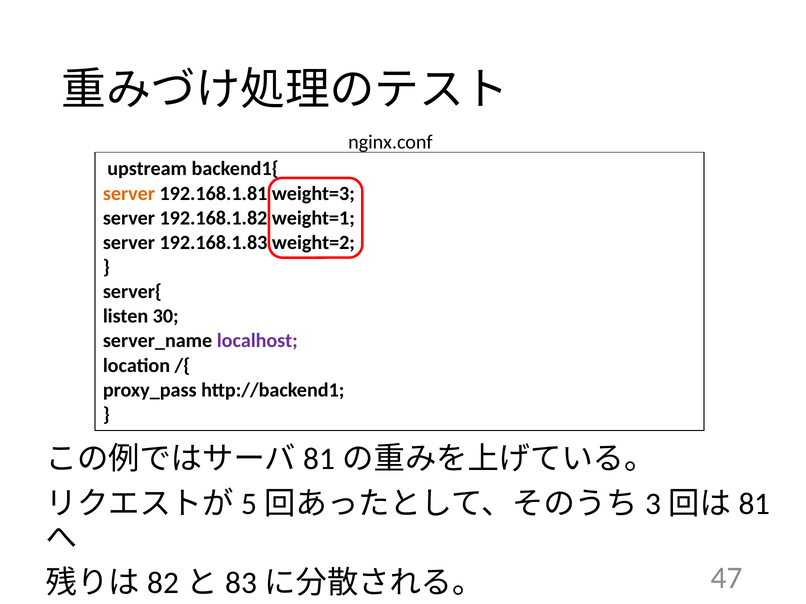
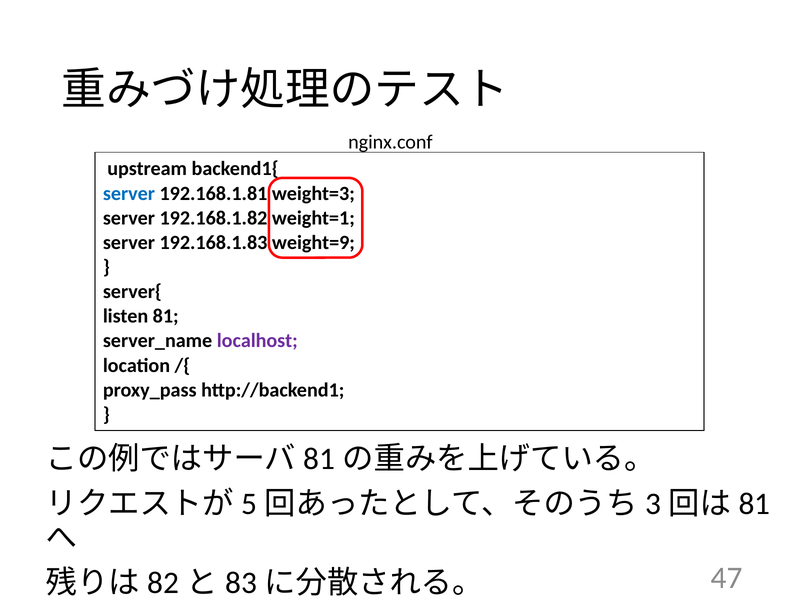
server at (129, 194) colour: orange -> blue
weight=2: weight=2 -> weight=9
30: 30 -> 81
